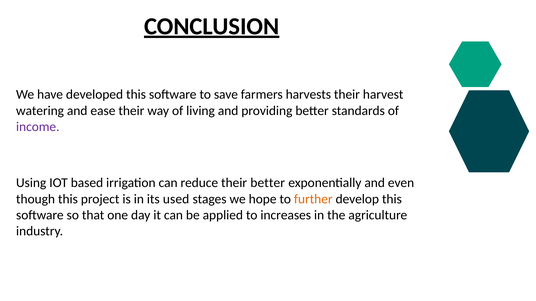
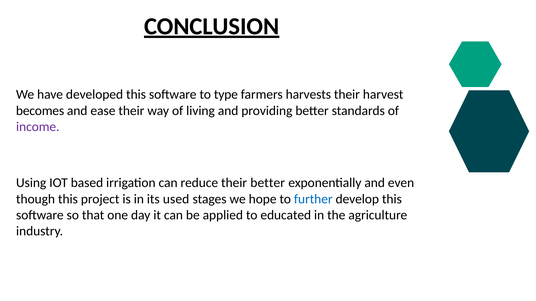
save: save -> type
watering: watering -> becomes
further colour: orange -> blue
increases: increases -> educated
